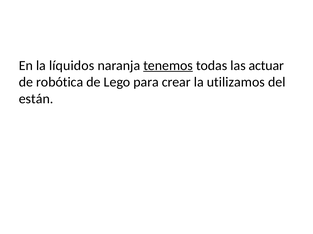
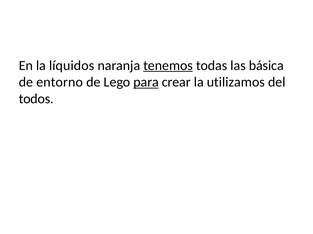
actuar: actuar -> básica
robótica: robótica -> entorno
para underline: none -> present
están: están -> todos
